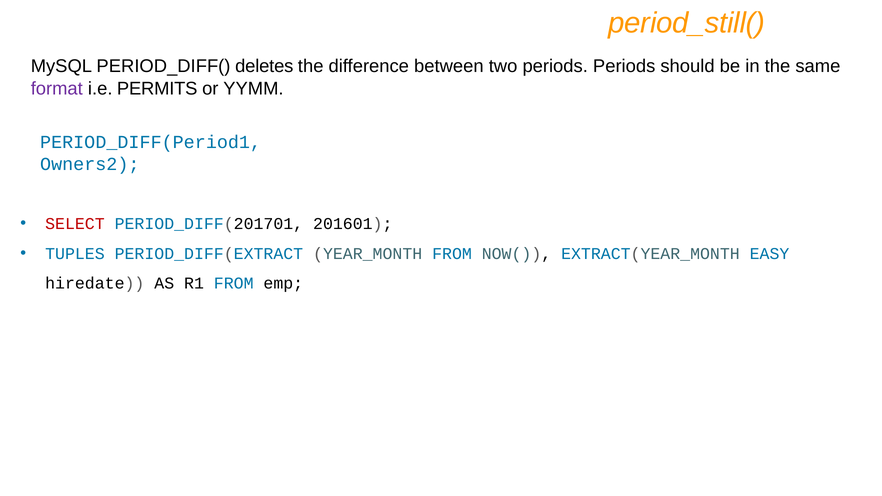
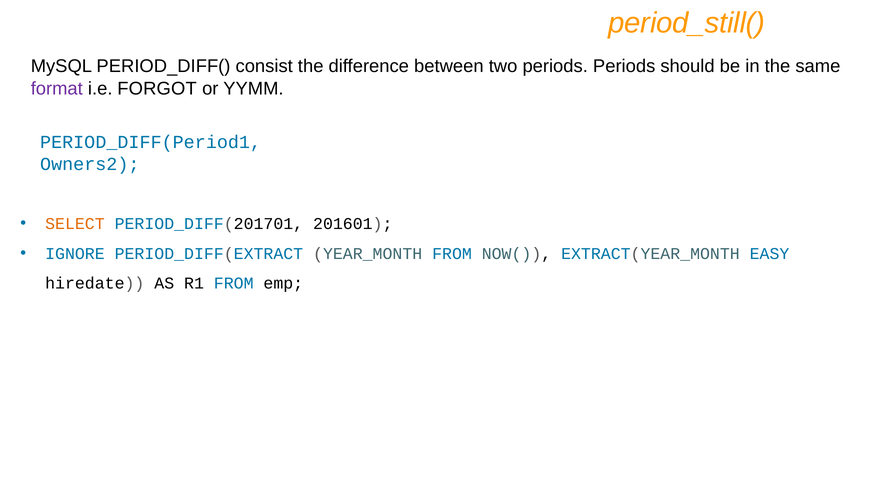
deletes: deletes -> consist
PERMITS: PERMITS -> FORGOT
SELECT colour: red -> orange
TUPLES: TUPLES -> IGNORE
